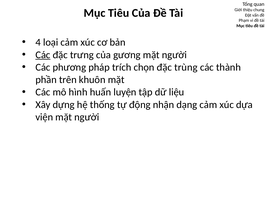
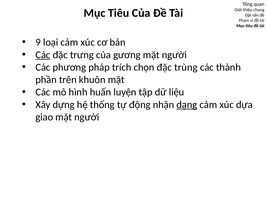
4: 4 -> 9
dạng underline: none -> present
viện: viện -> giao
